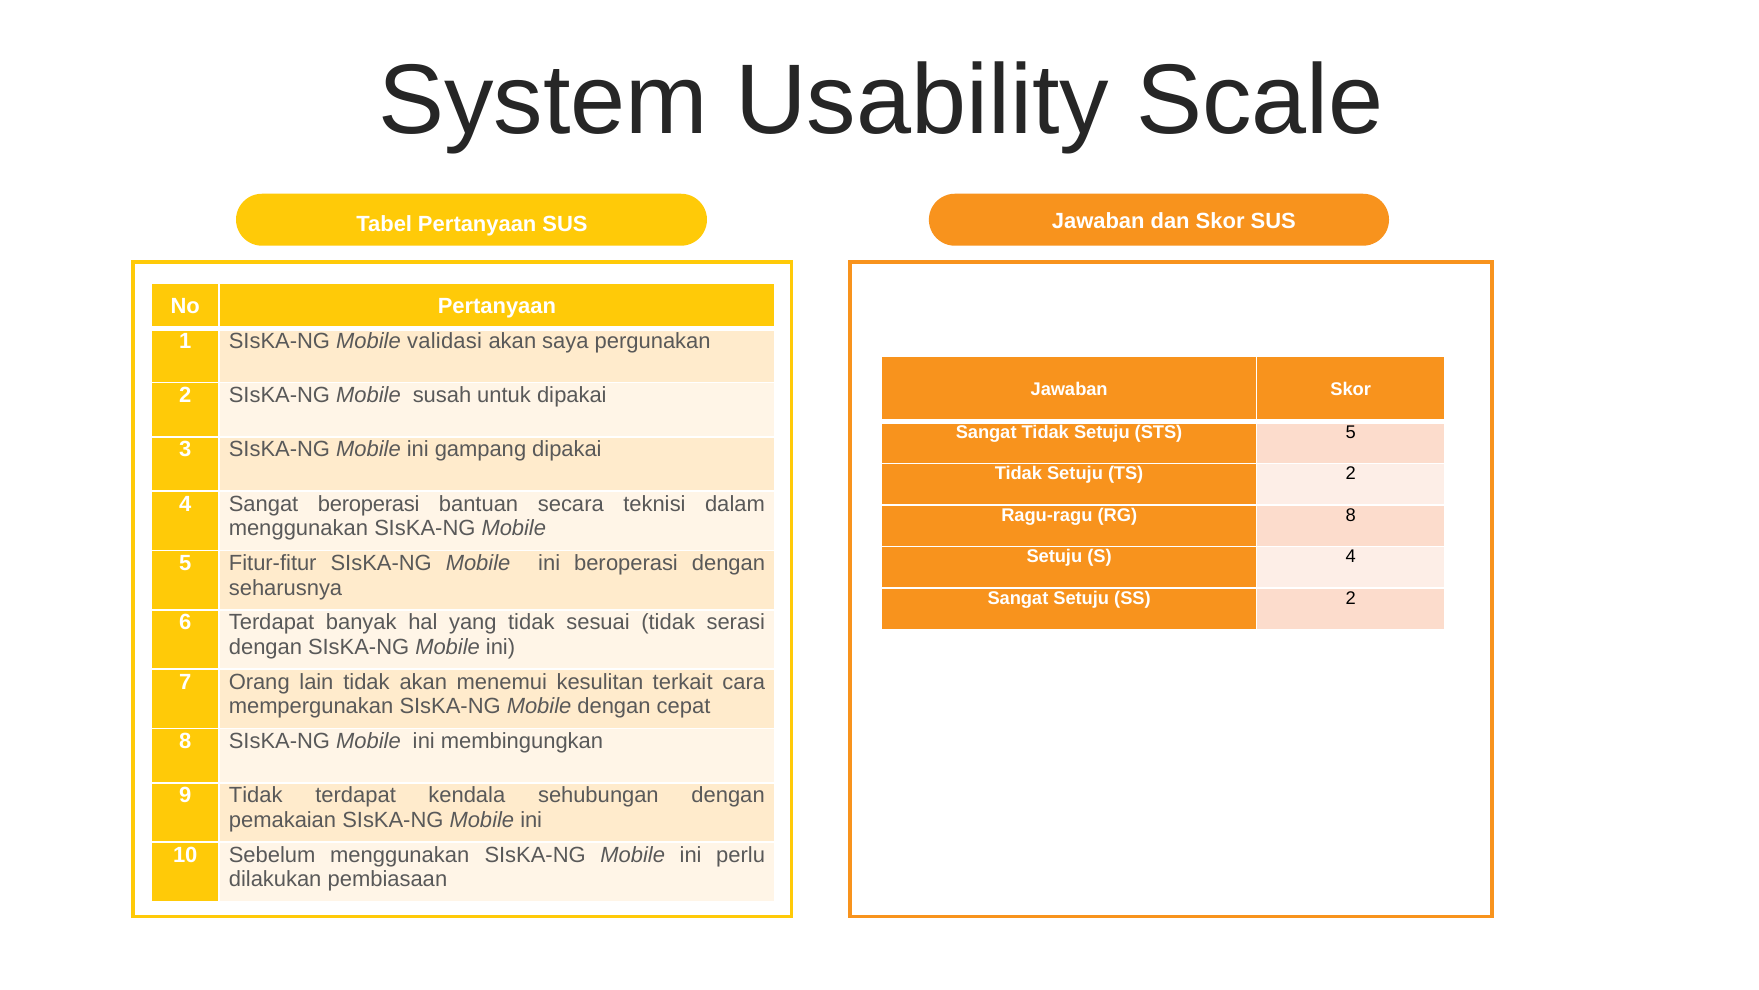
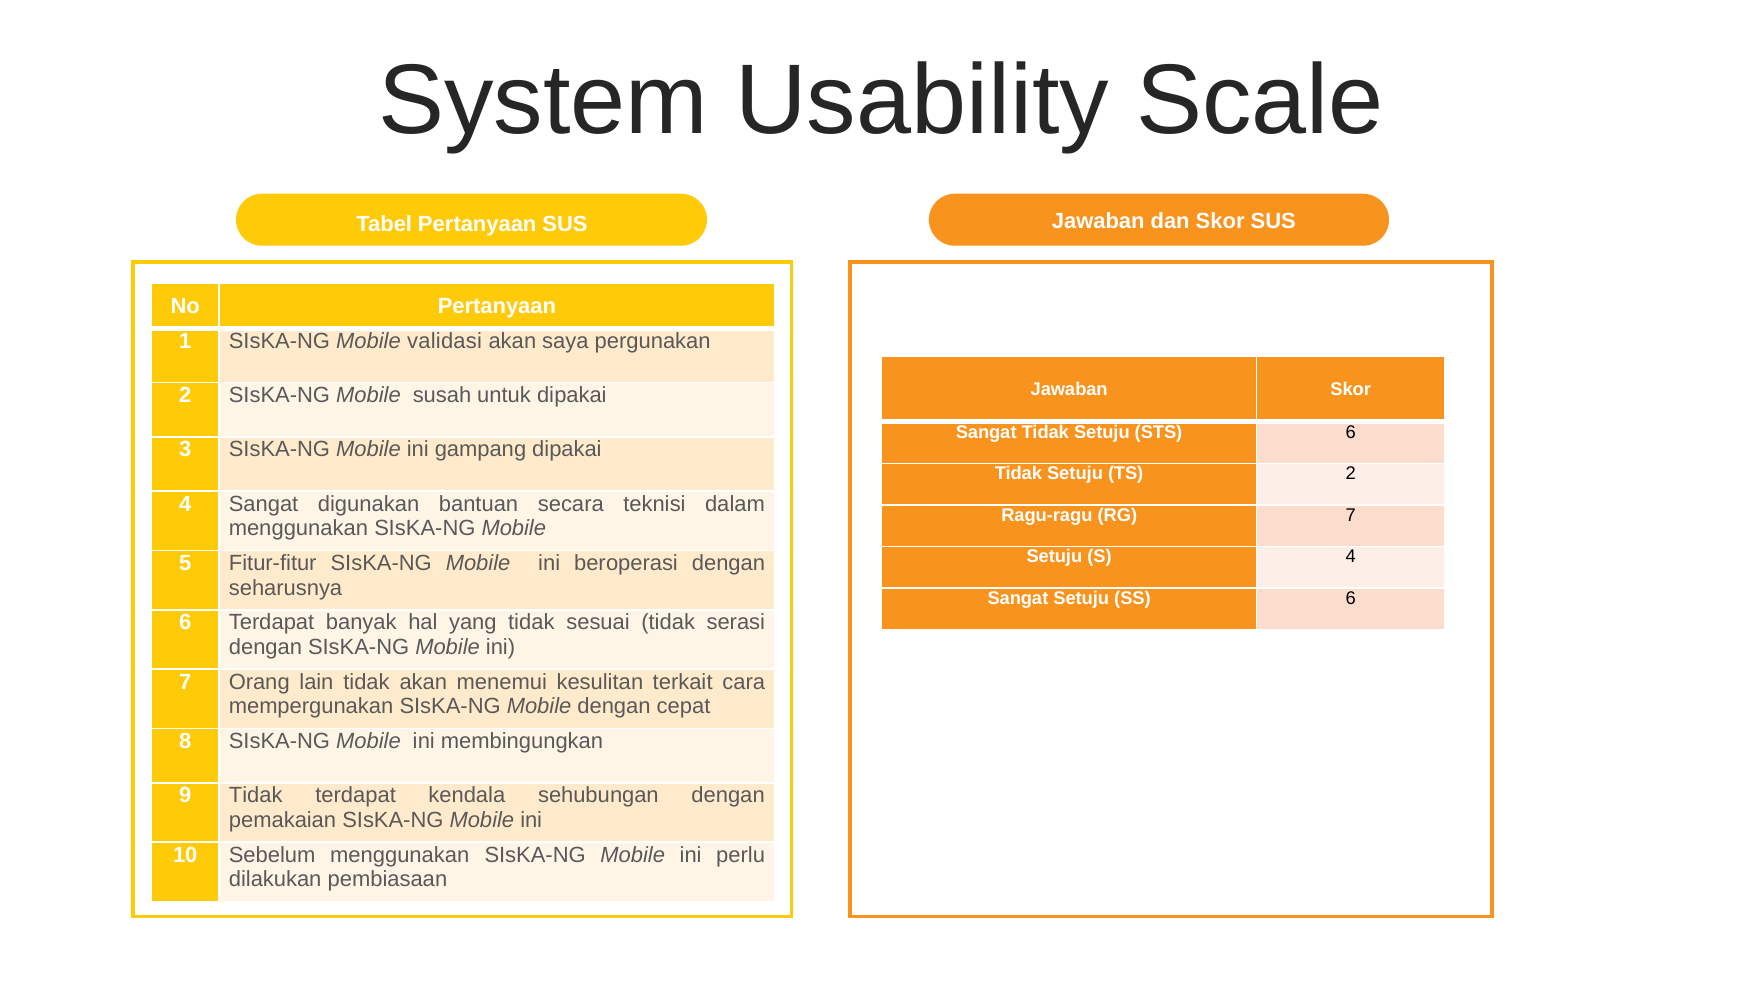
STS 5: 5 -> 6
Sangat beroperasi: beroperasi -> digunakan
RG 8: 8 -> 7
SS 2: 2 -> 6
